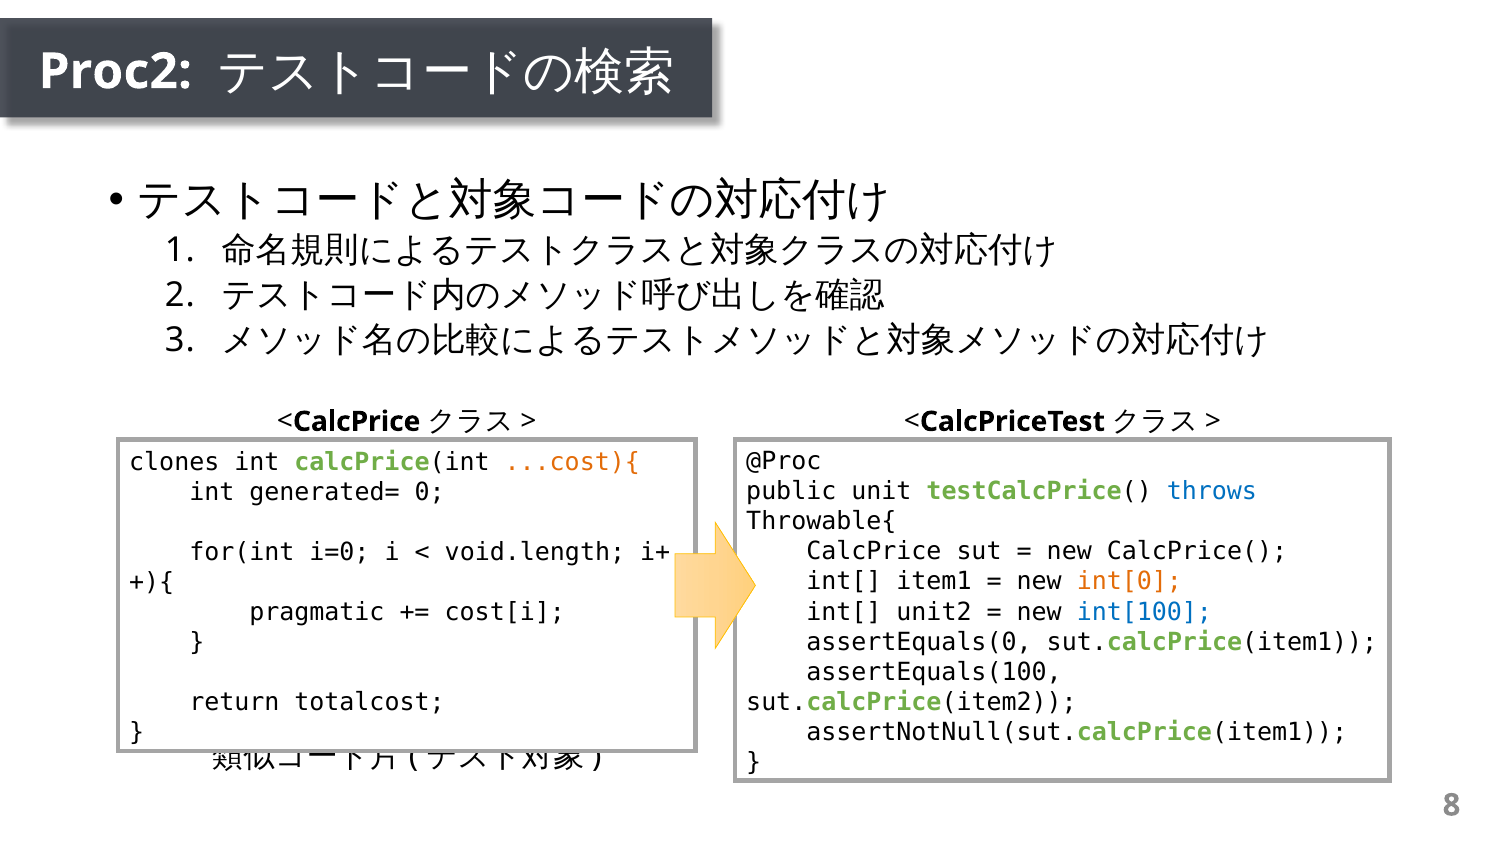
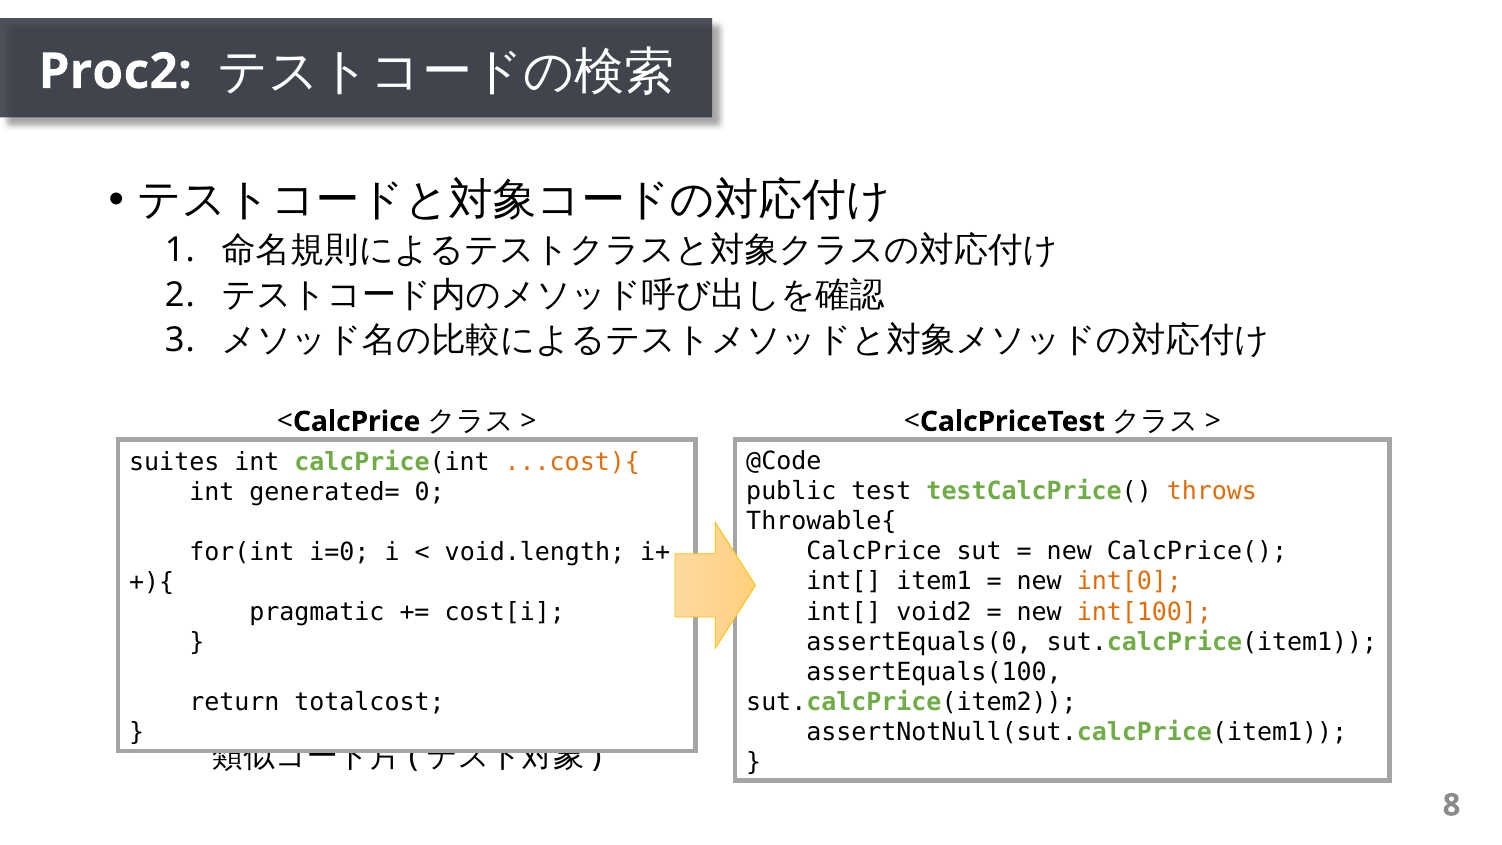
@Proc: @Proc -> @Code
clones: clones -> suites
unit: unit -> test
throws colour: blue -> orange
unit2: unit2 -> void2
int[100 colour: blue -> orange
